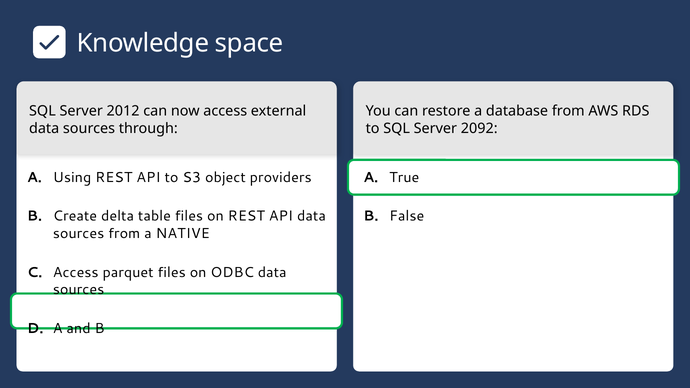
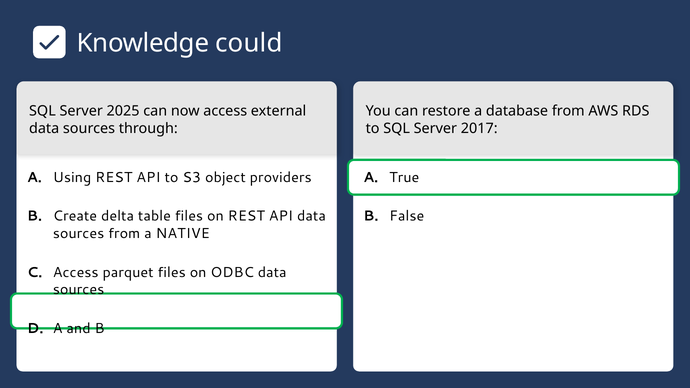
space: space -> could
2012: 2012 -> 2025
2092: 2092 -> 2017
